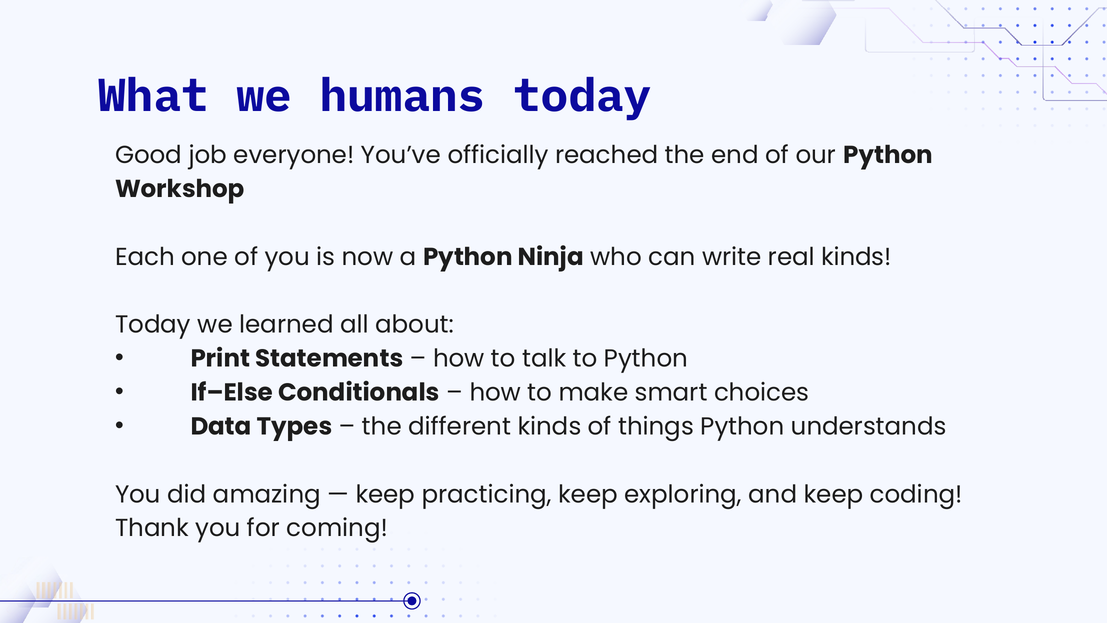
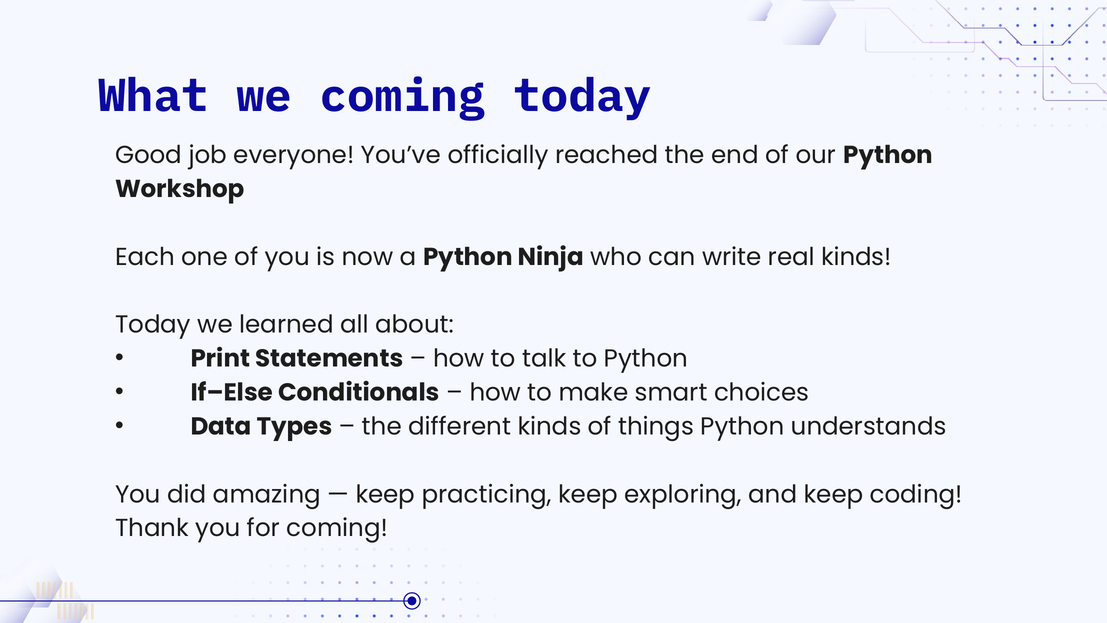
we humans: humans -> coming
